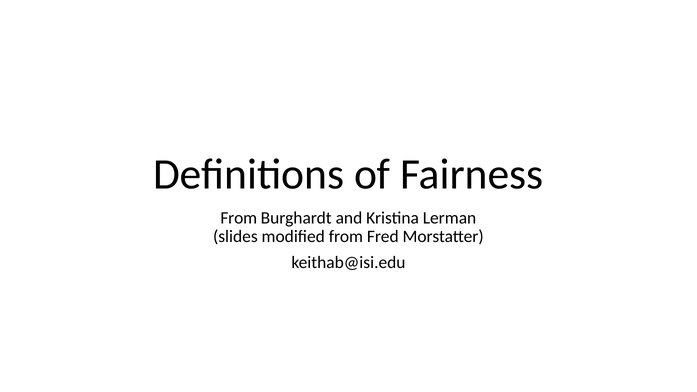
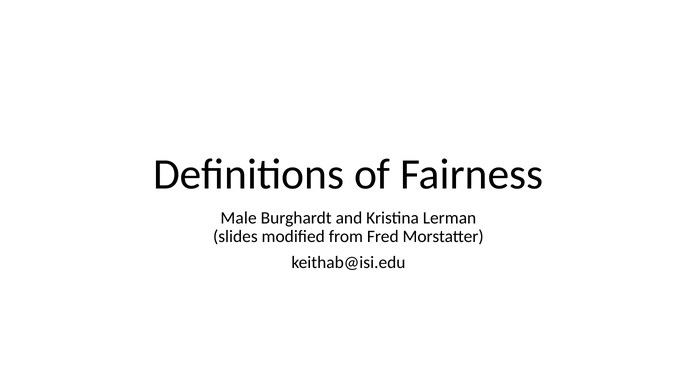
From at (239, 218): From -> Male
